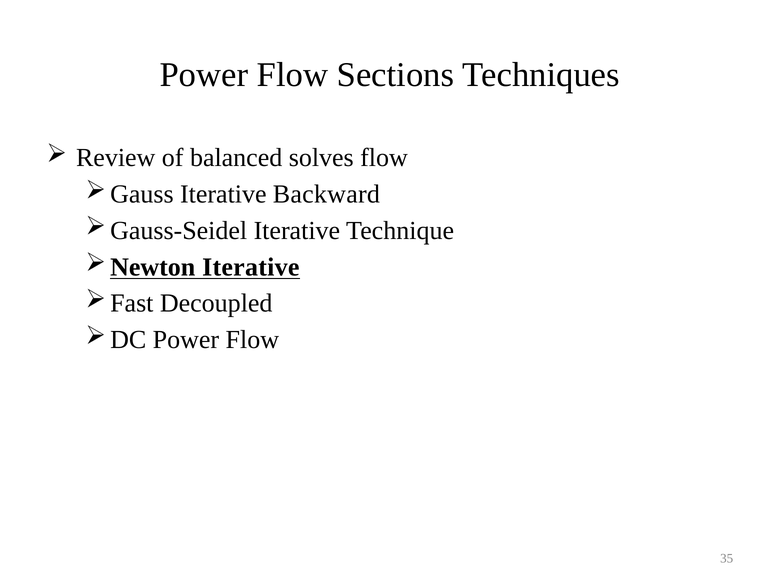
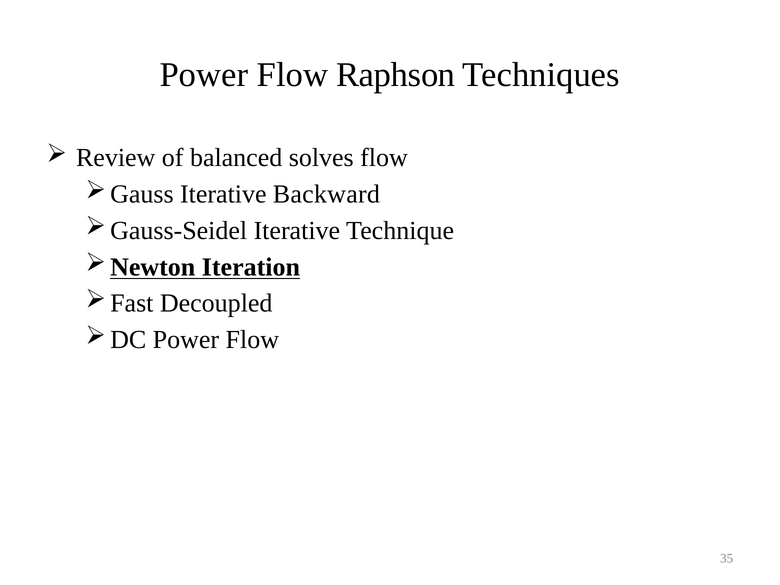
Sections: Sections -> Raphson
Iterative at (251, 267): Iterative -> Iteration
